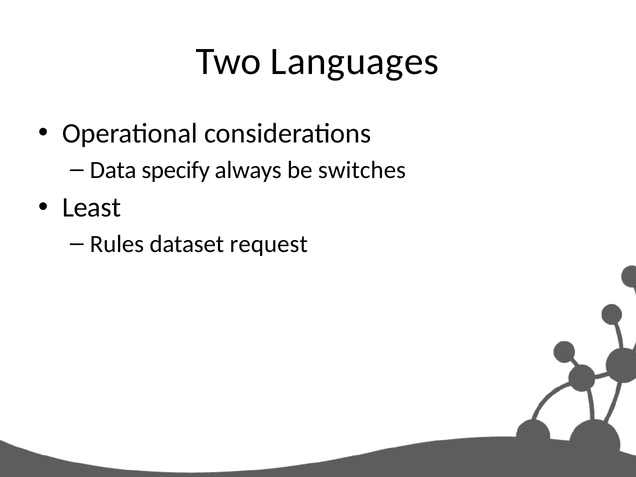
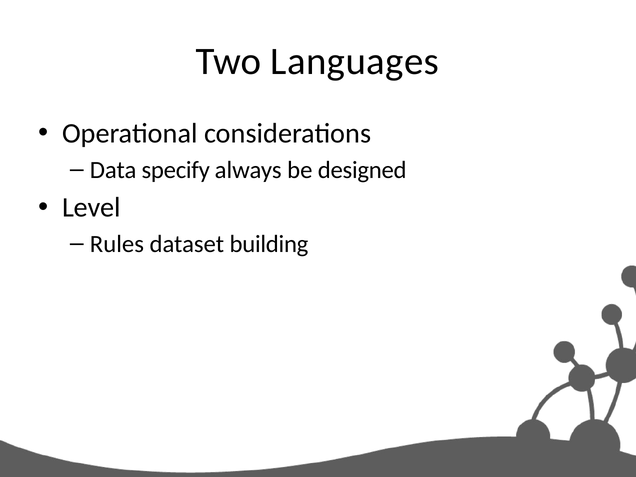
switches: switches -> designed
Least: Least -> Level
request: request -> building
